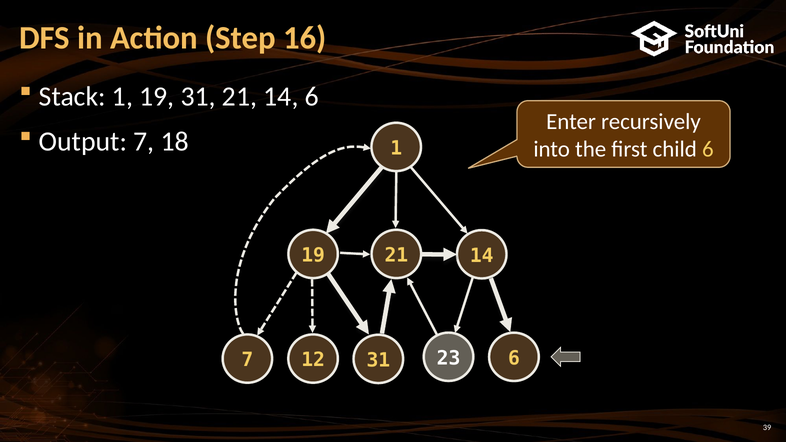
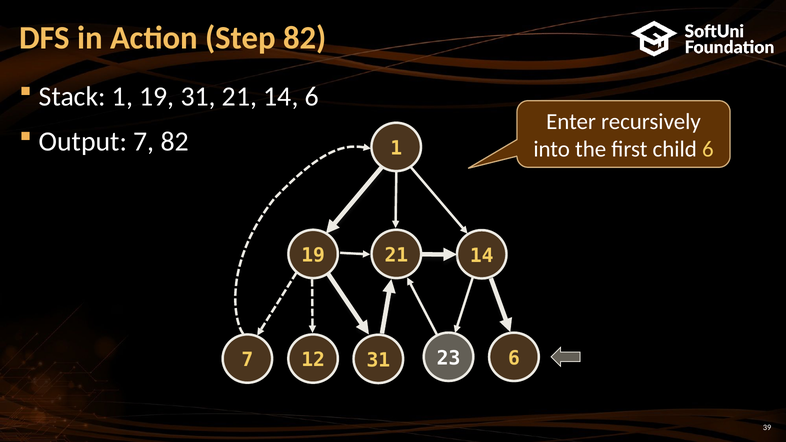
Step 16: 16 -> 82
7 18: 18 -> 82
